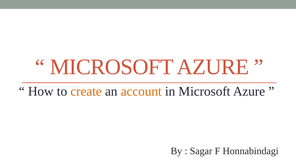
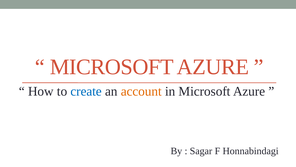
create colour: orange -> blue
